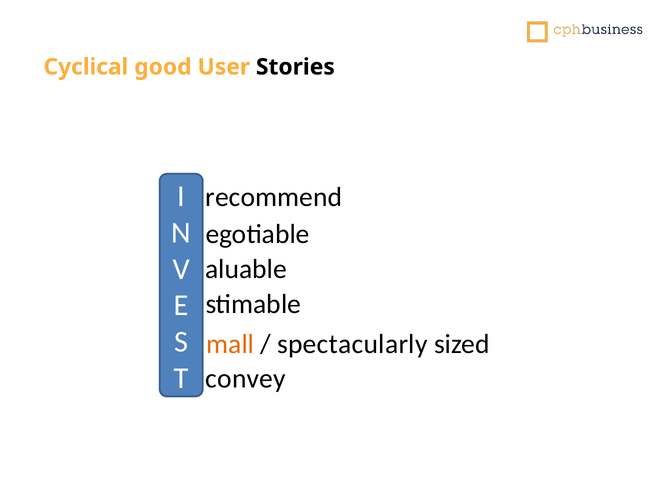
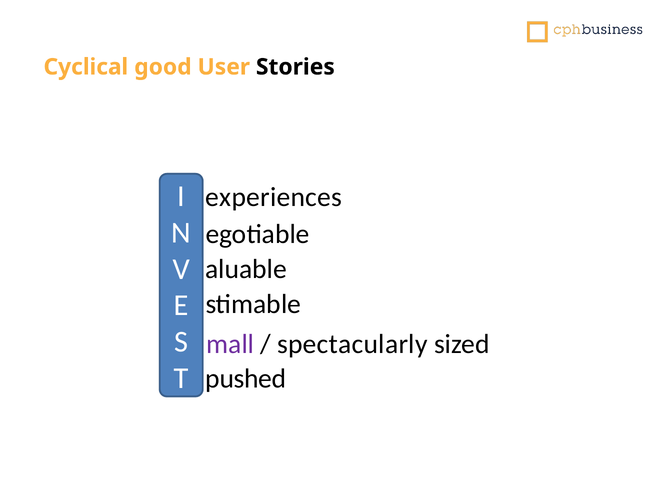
recommend: recommend -> experiences
mall colour: orange -> purple
convey: convey -> pushed
